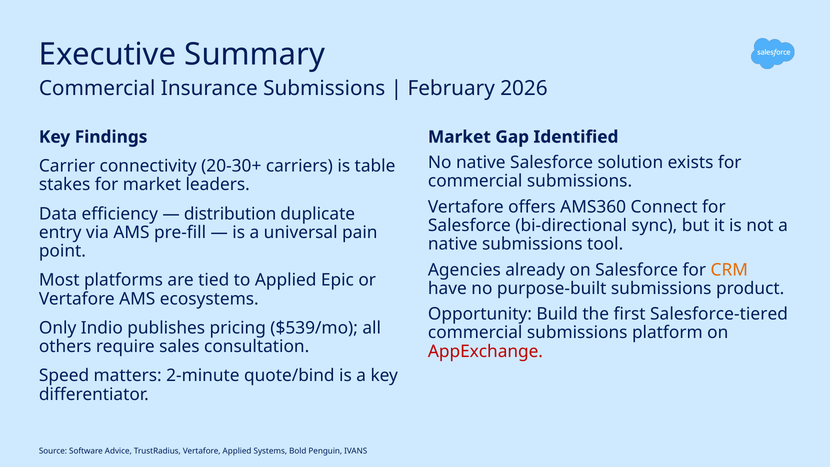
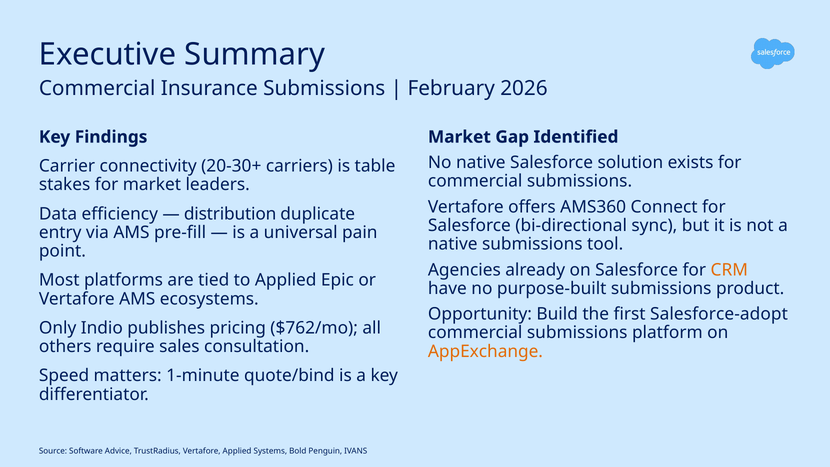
Salesforce-tiered: Salesforce-tiered -> Salesforce-adopt
$539/mo: $539/mo -> $762/mo
AppExchange colour: red -> orange
2-minute: 2-minute -> 1-minute
